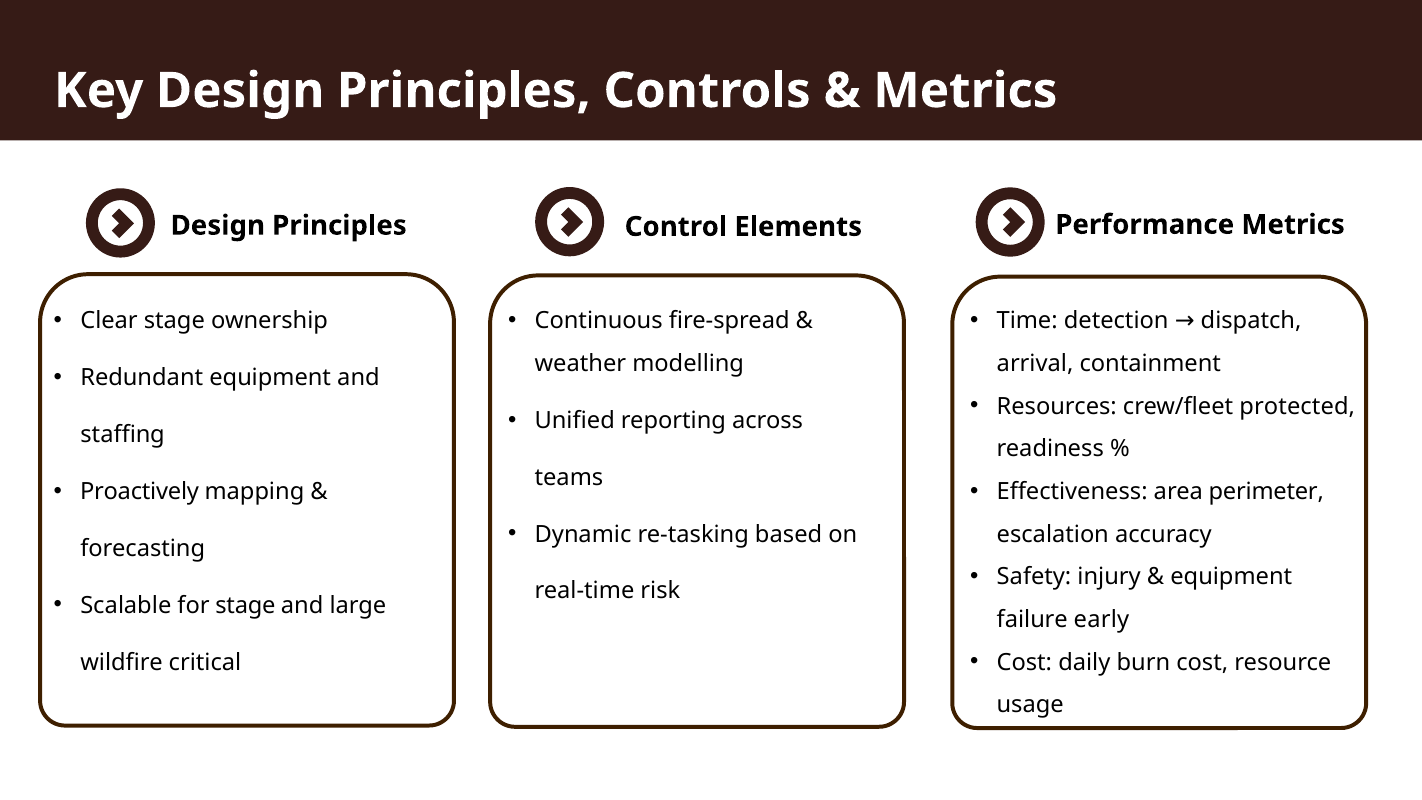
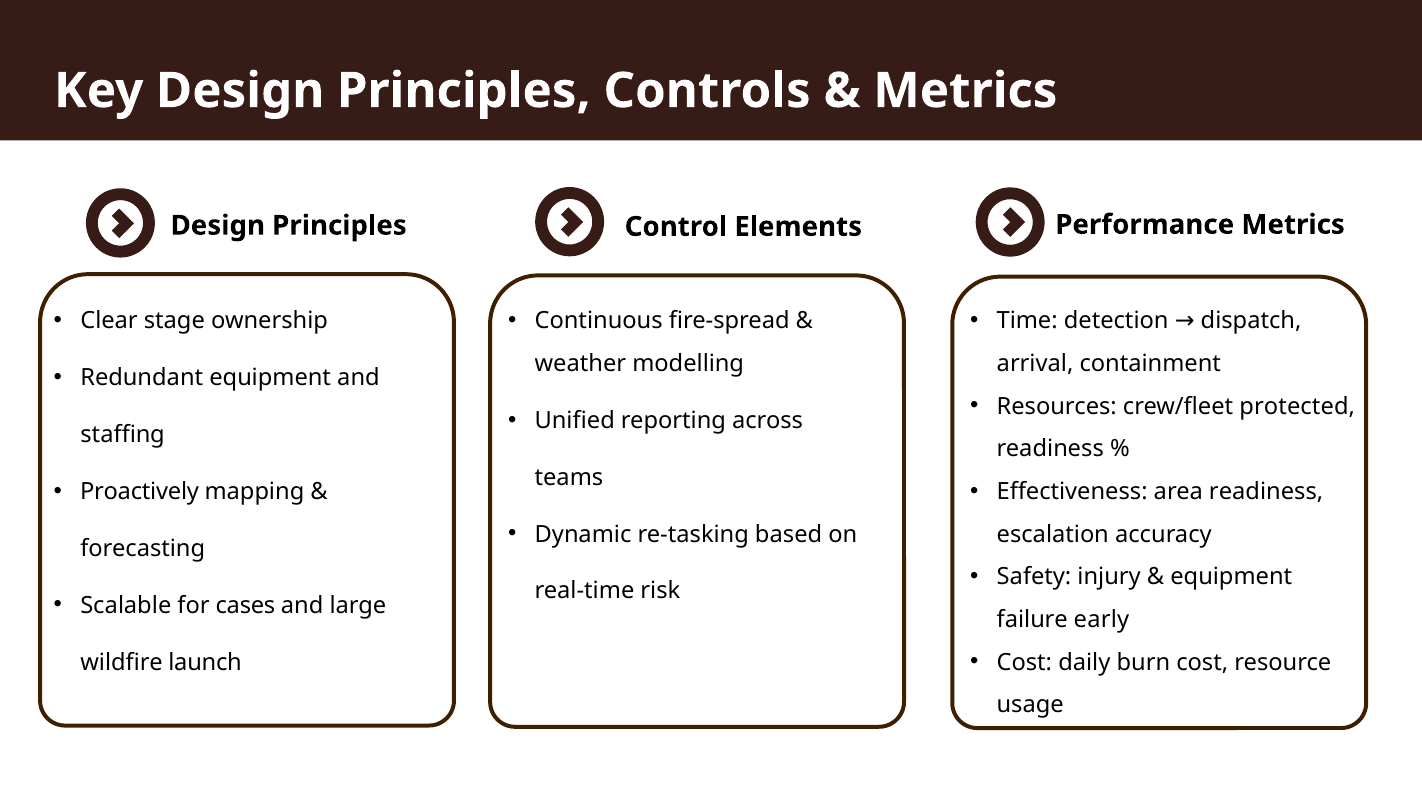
area perimeter: perimeter -> readiness
for stage: stage -> cases
critical: critical -> launch
